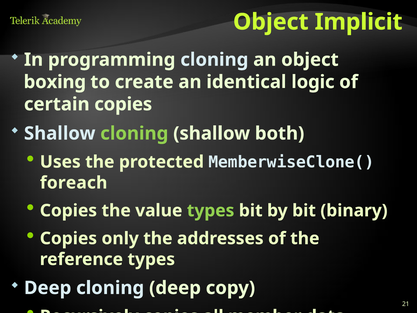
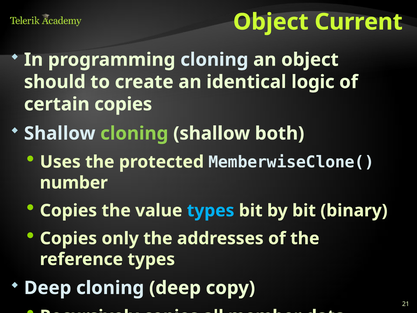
Implicit: Implicit -> Current
boxing: boxing -> should
foreach: foreach -> number
types at (211, 210) colour: light green -> light blue
